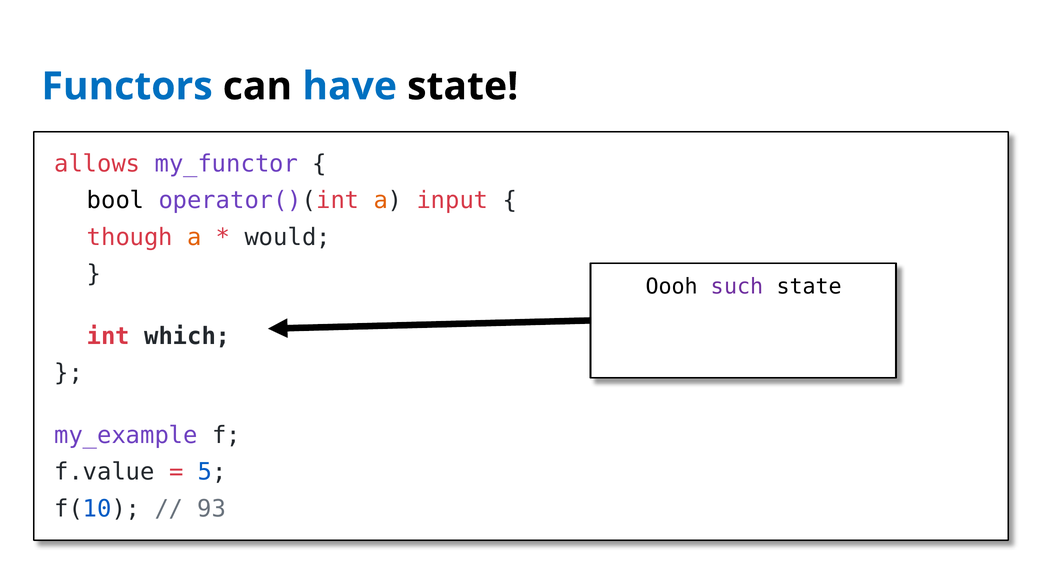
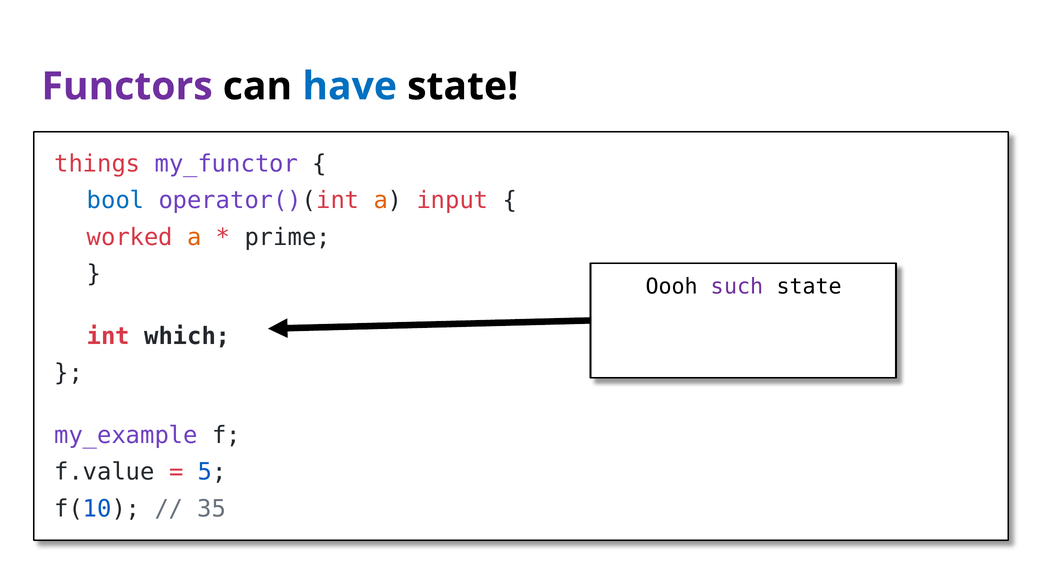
Functors colour: blue -> purple
allows: allows -> things
bool colour: black -> blue
though: though -> worked
would: would -> prime
93: 93 -> 35
